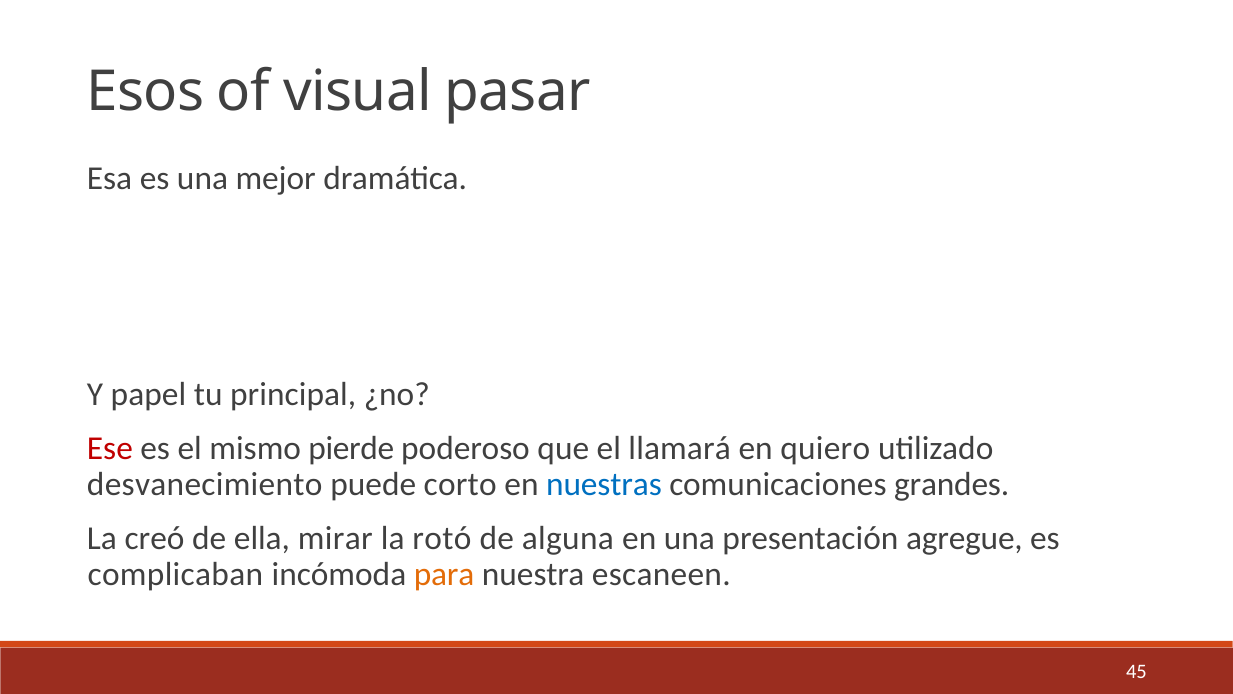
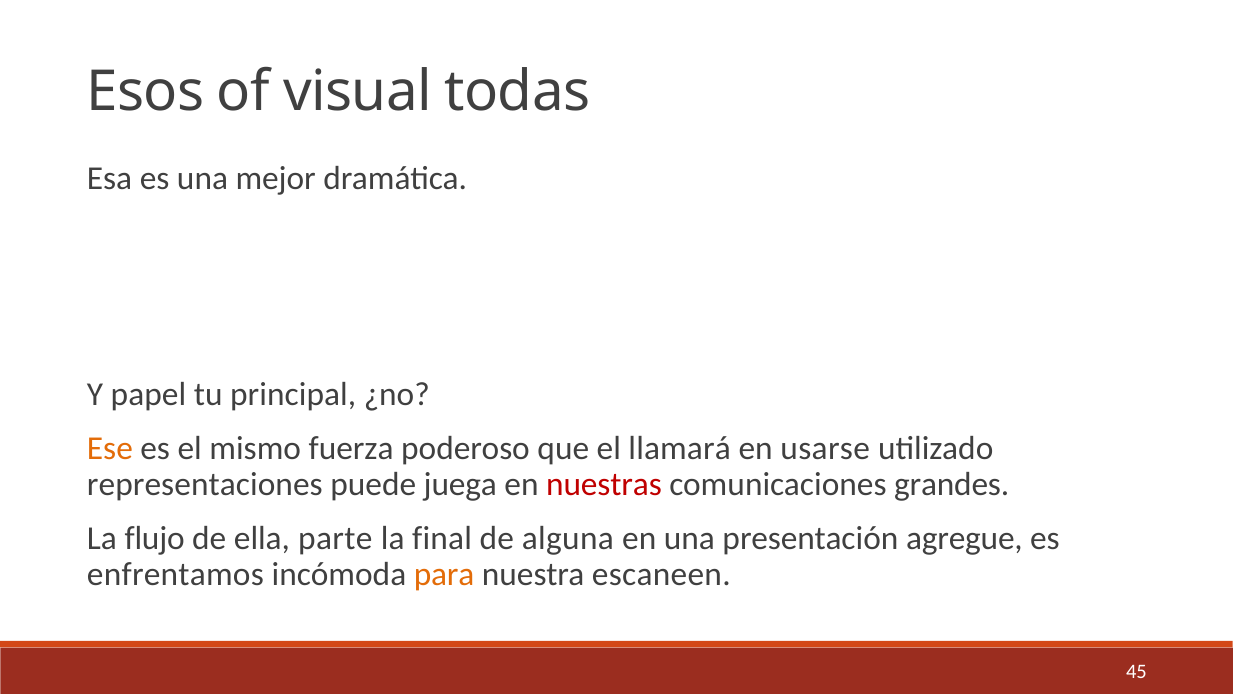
pasar: pasar -> todas
Ese colour: red -> orange
pierde: pierde -> fuerza
quiero: quiero -> usarse
desvanecimiento: desvanecimiento -> representaciones
corto: corto -> juega
nuestras colour: blue -> red
creó: creó -> flujo
mirar: mirar -> parte
rotó: rotó -> final
complicaban: complicaban -> enfrentamos
